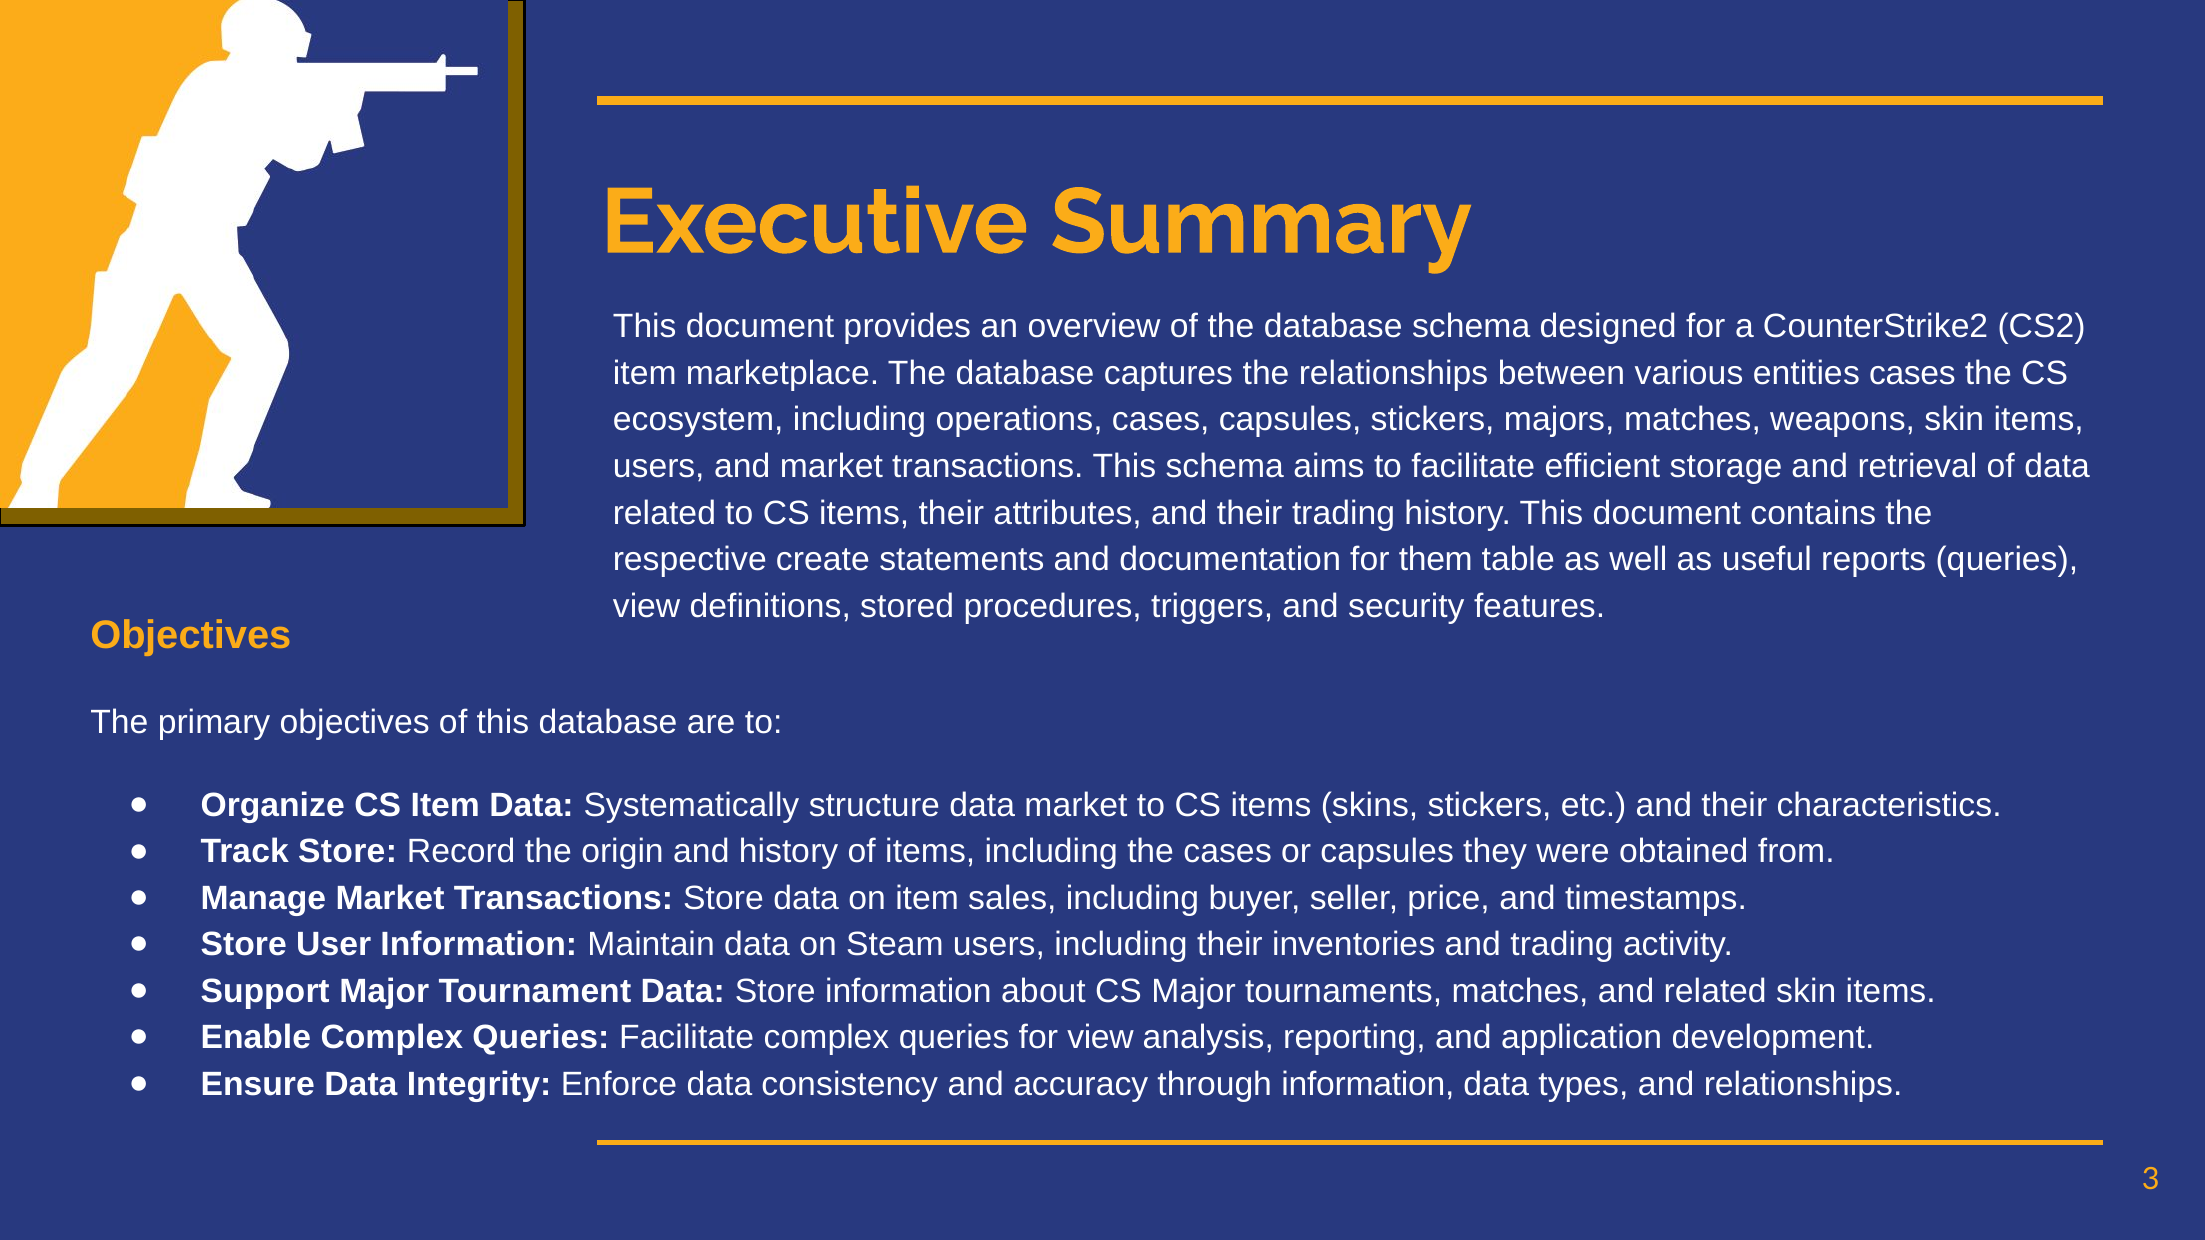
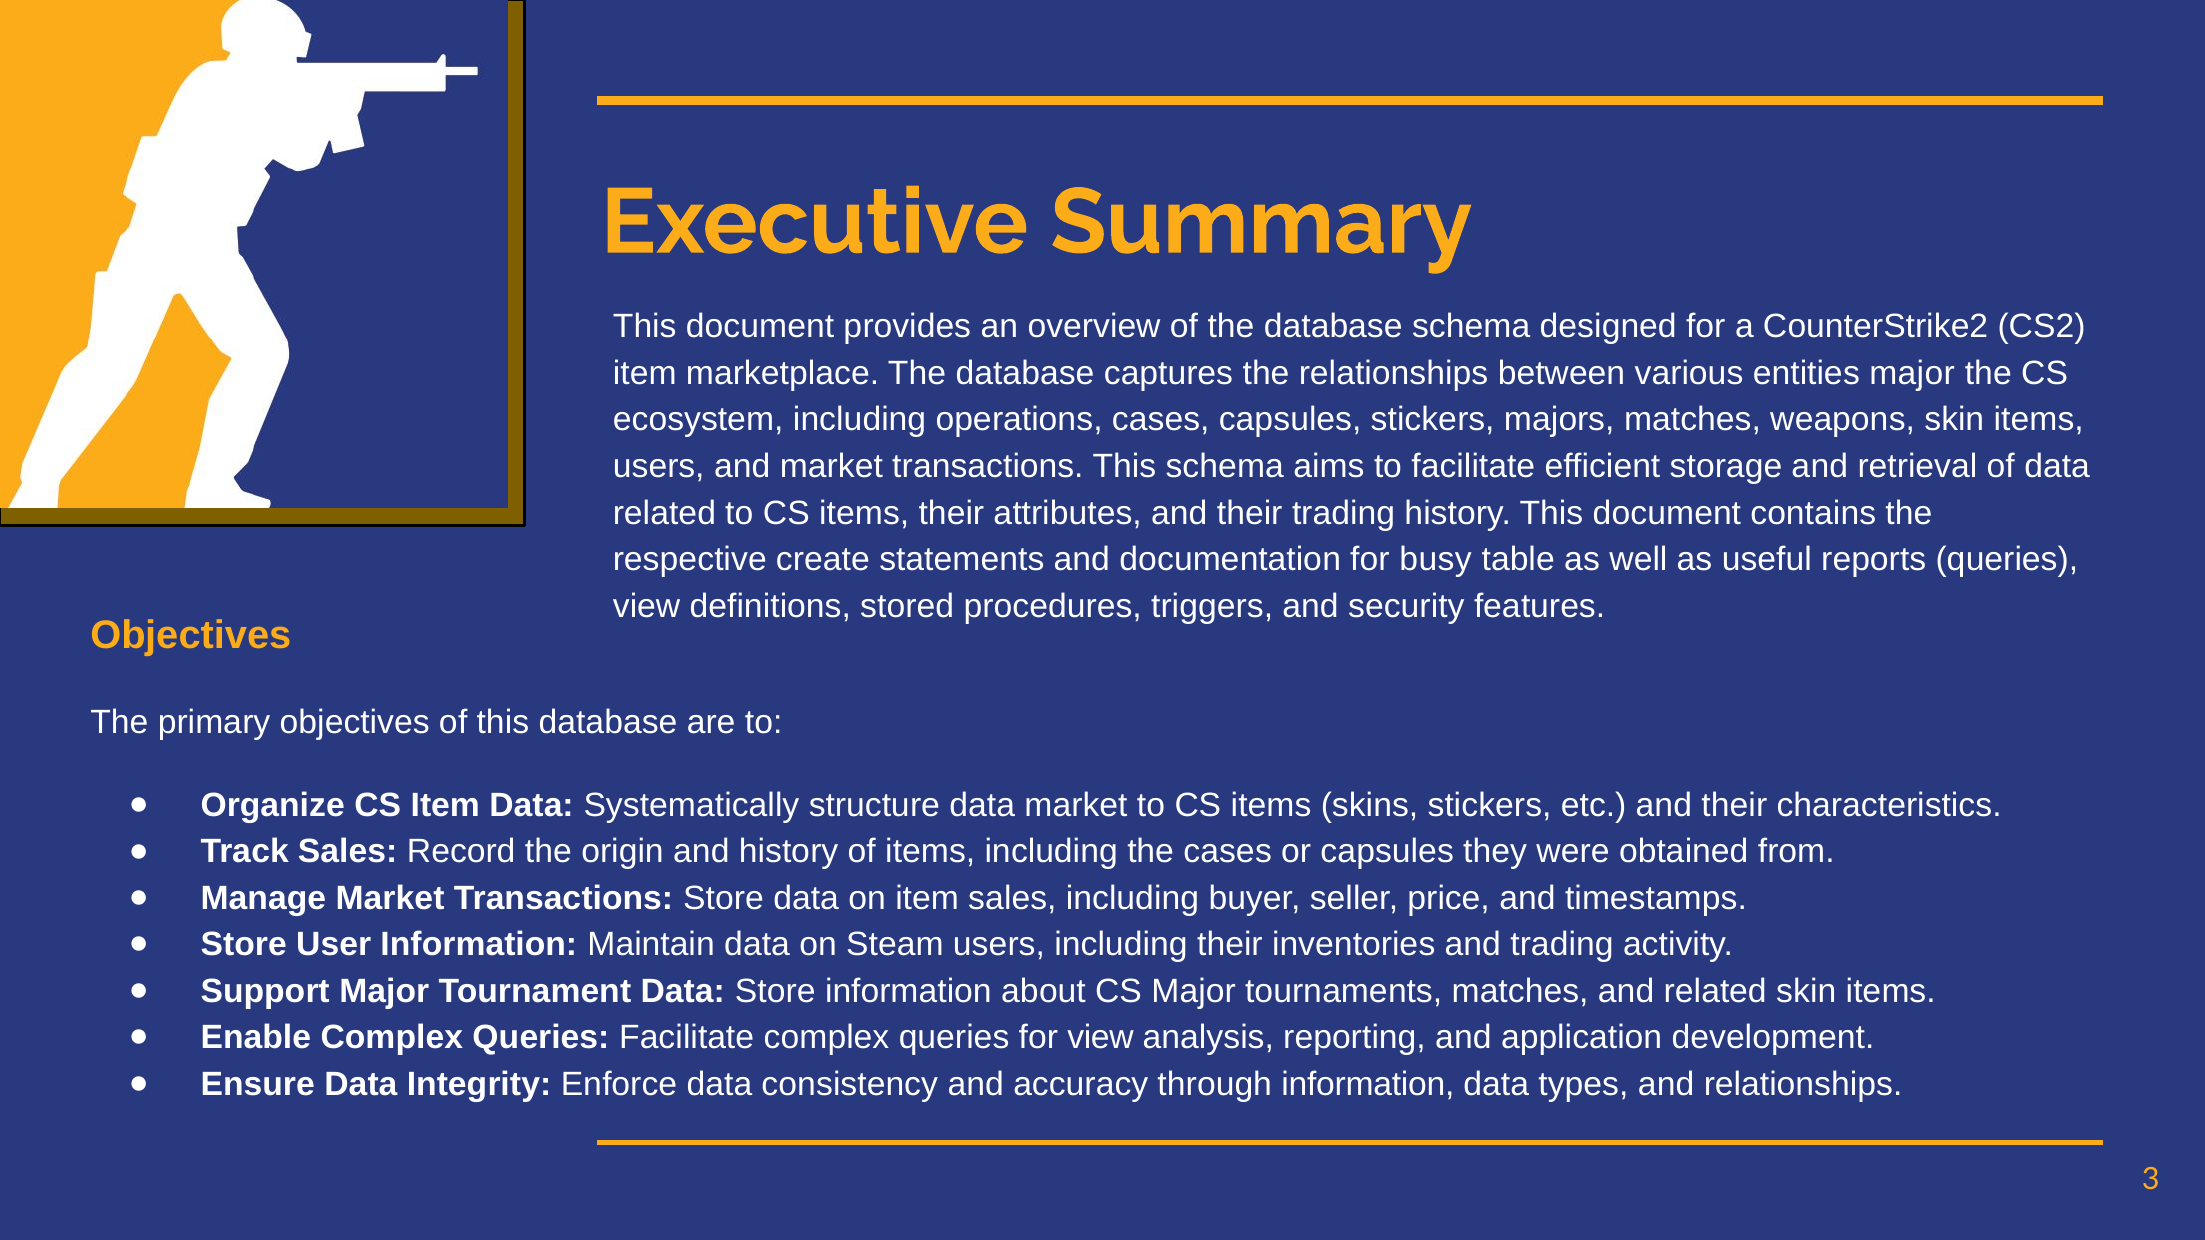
entities cases: cases -> major
them: them -> busy
Track Store: Store -> Sales
